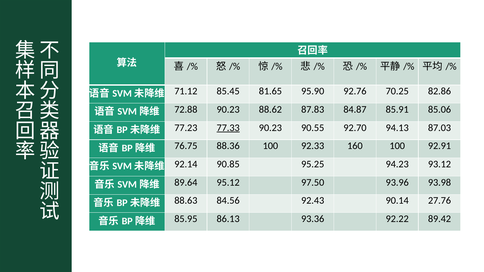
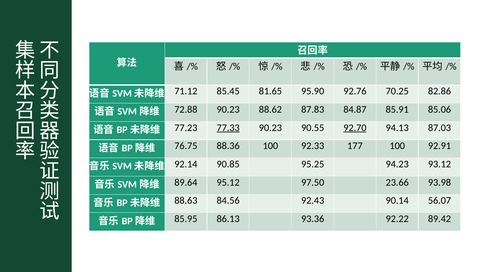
92.70 underline: none -> present
160: 160 -> 177
93.96: 93.96 -> 23.66
27.76: 27.76 -> 56.07
